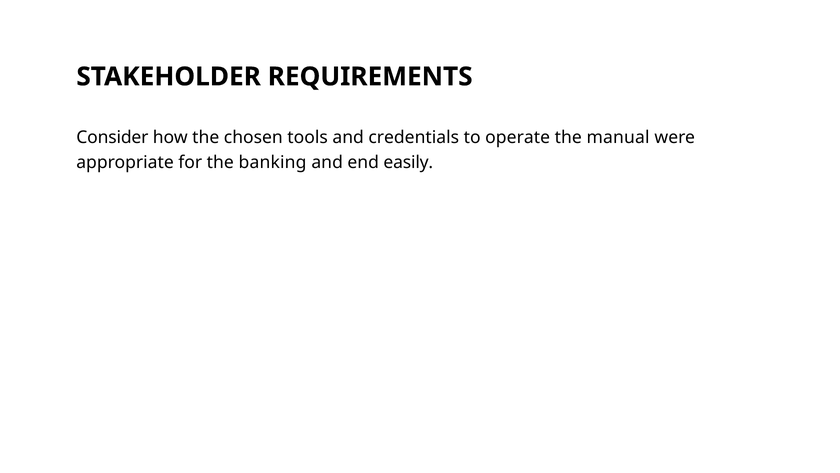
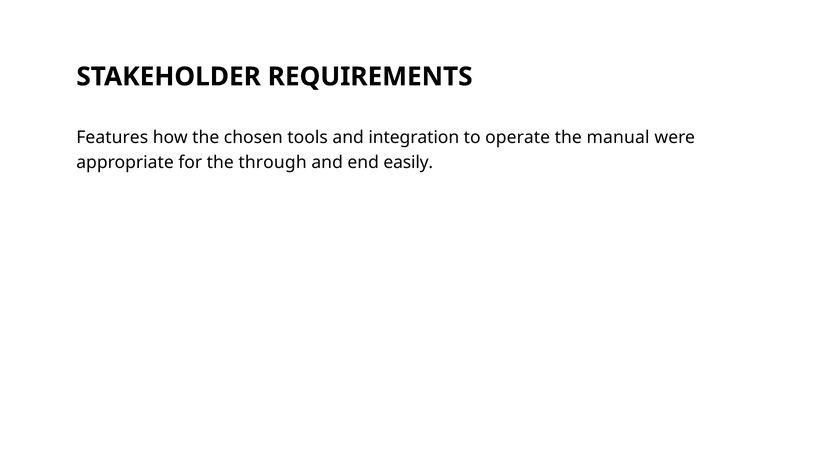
Consider: Consider -> Features
credentials: credentials -> integration
banking: banking -> through
